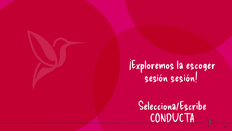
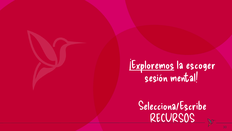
¡Exploremos underline: none -> present
sesión sesión: sesión -> mental
CONDUCTA: CONDUCTA -> RECURSOS
